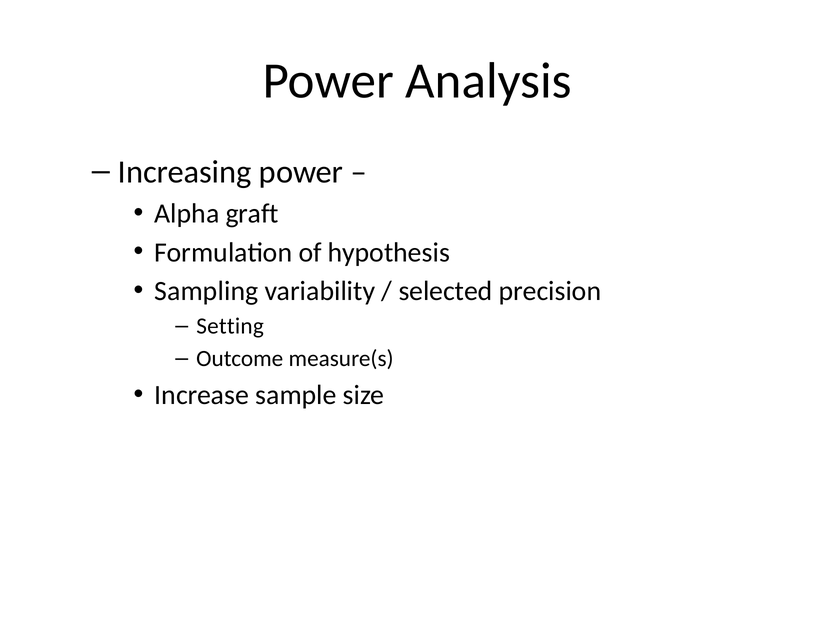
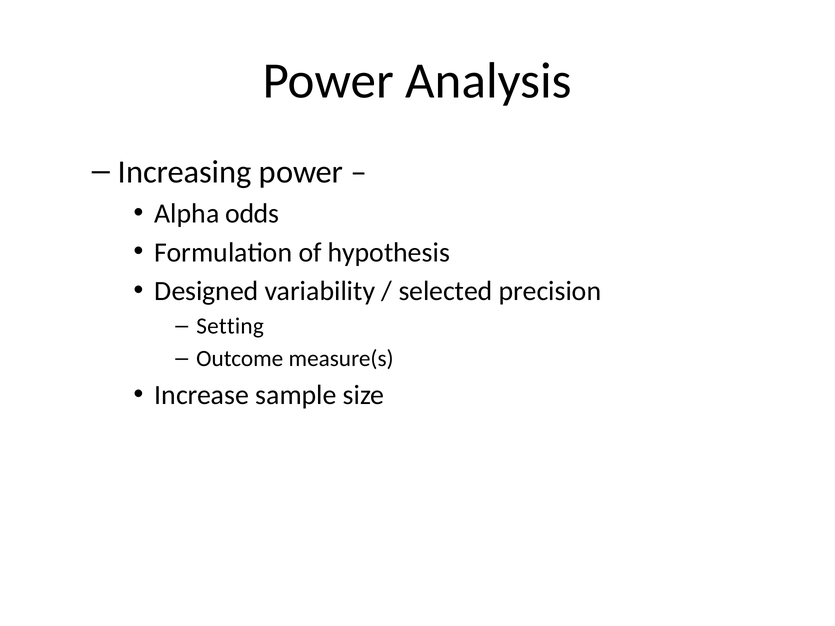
graft: graft -> odds
Sampling: Sampling -> Designed
